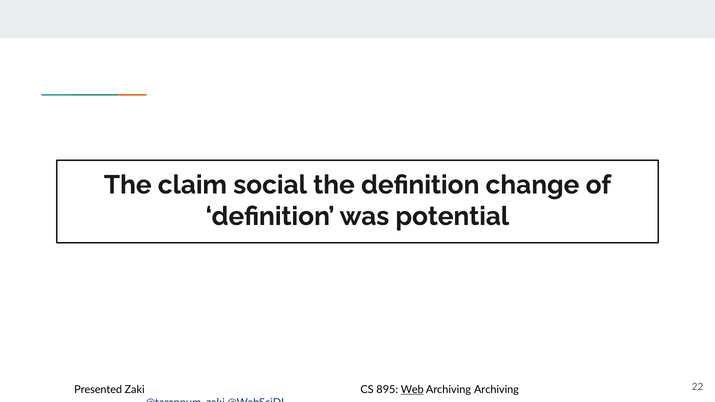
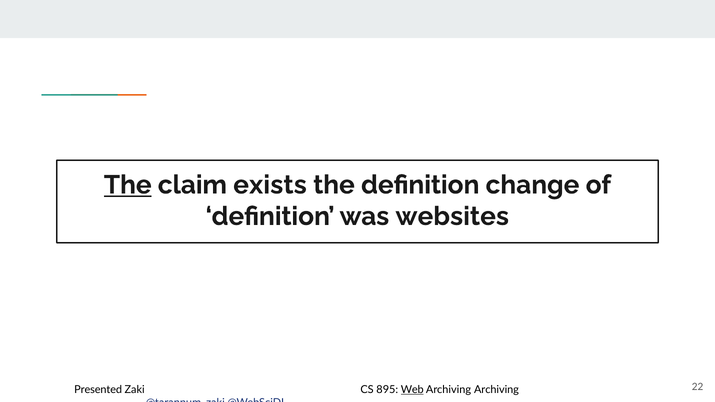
The at (128, 185) underline: none -> present
social: social -> exists
potential: potential -> websites
